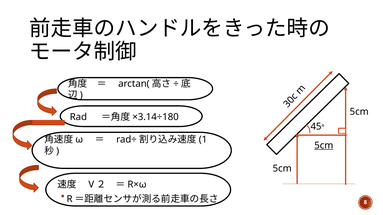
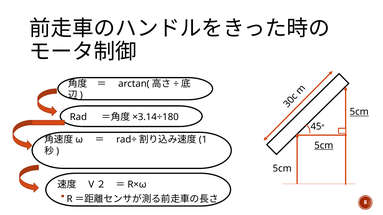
5cm at (359, 112) underline: none -> present
